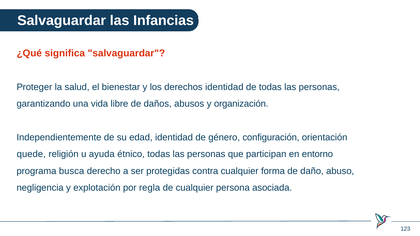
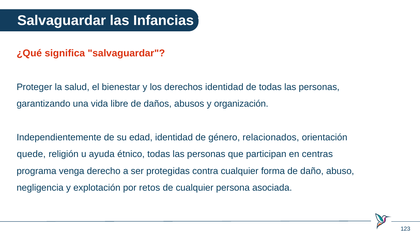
configuración: configuración -> relacionados
entorno: entorno -> centras
busca: busca -> venga
regla: regla -> retos
